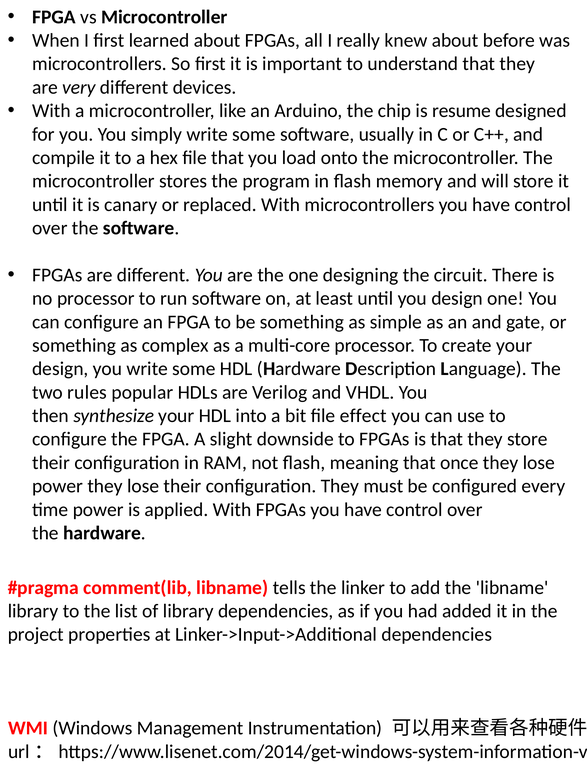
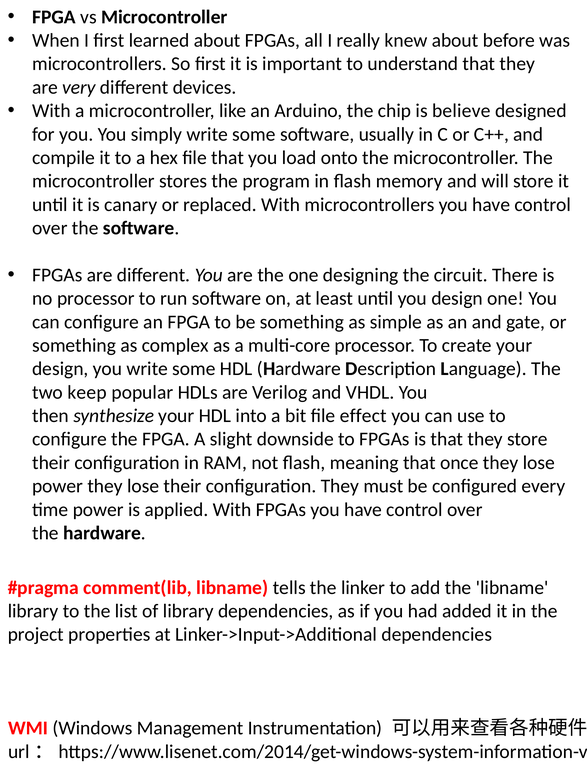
resume: resume -> believe
rules: rules -> keep
